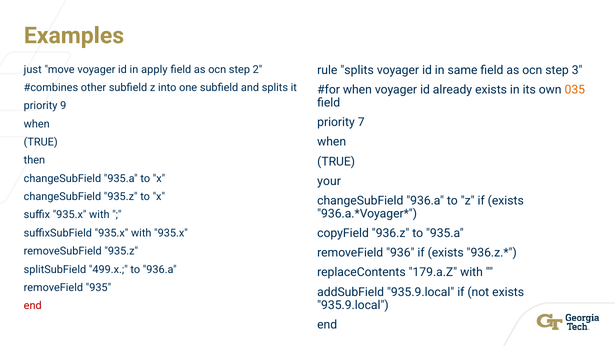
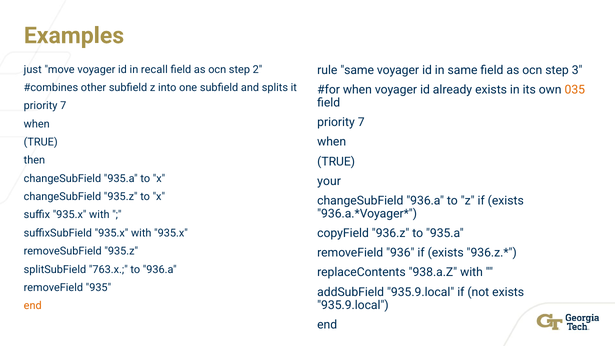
apply: apply -> recall
rule splits: splits -> same
9 at (63, 106): 9 -> 7
499.x: 499.x -> 763.x
179.a.Z: 179.a.Z -> 938.a.Z
end at (33, 306) colour: red -> orange
